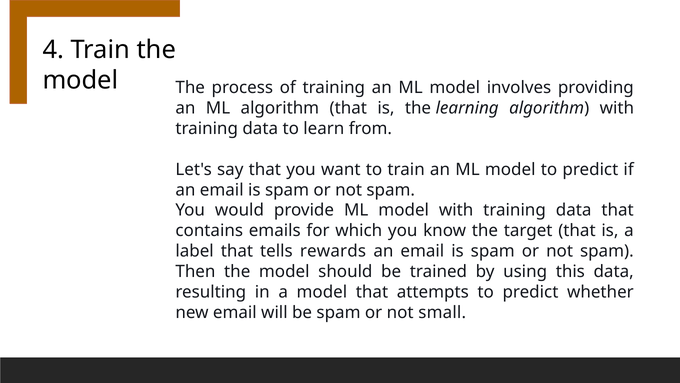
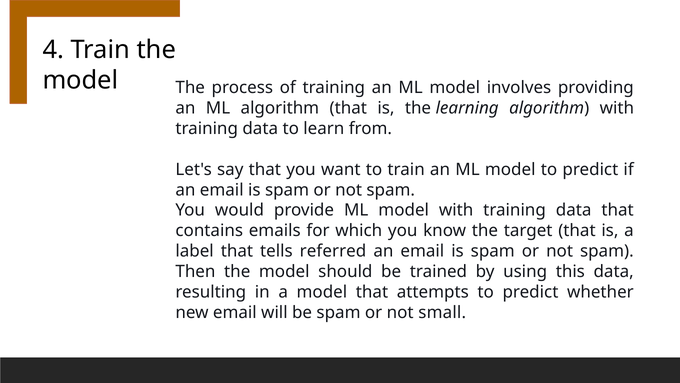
rewards: rewards -> referred
